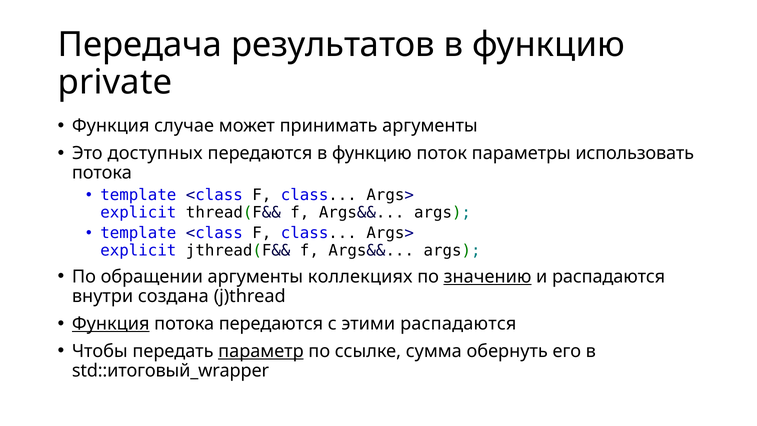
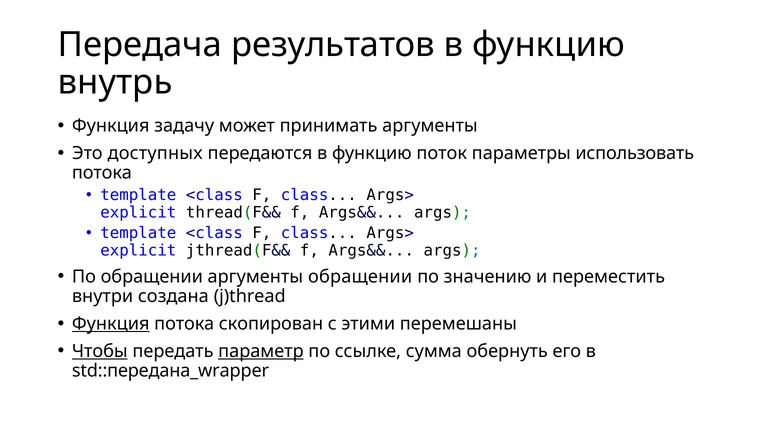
private: private -> внутрь
случае: случае -> задачу
аргументы коллекциях: коллекциях -> обращении
значению underline: present -> none
и распадаются: распадаются -> переместить
потока передаются: передаются -> скопирован
этими распадаются: распадаются -> перемешаны
Чтобы underline: none -> present
std::итоговый_wrapper: std::итоговый_wrapper -> std::передана_wrapper
